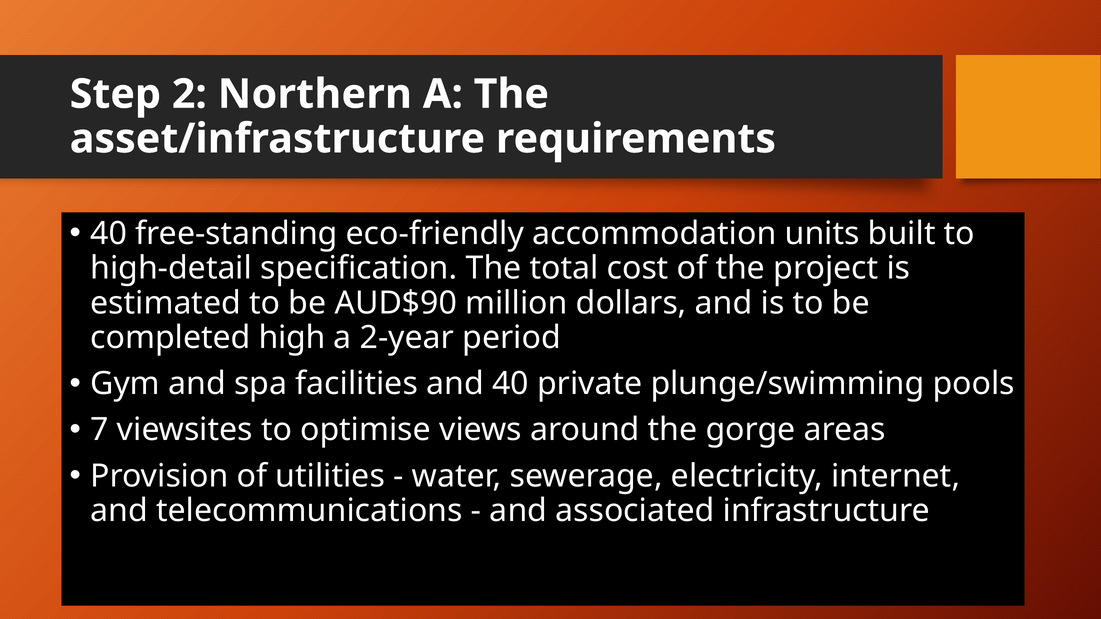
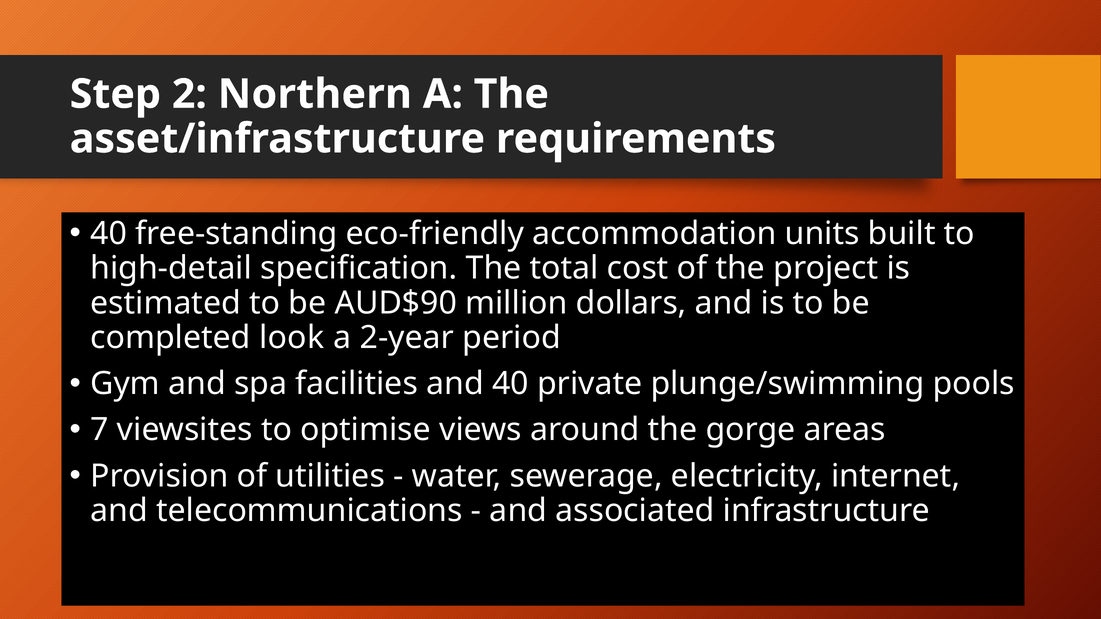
high: high -> look
